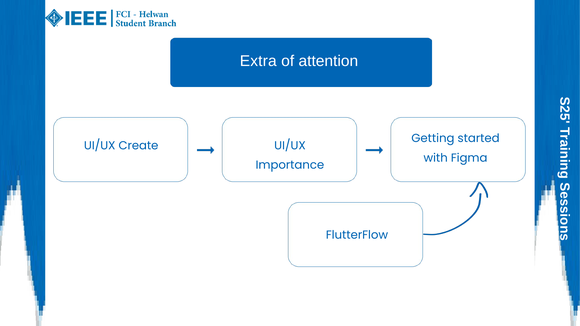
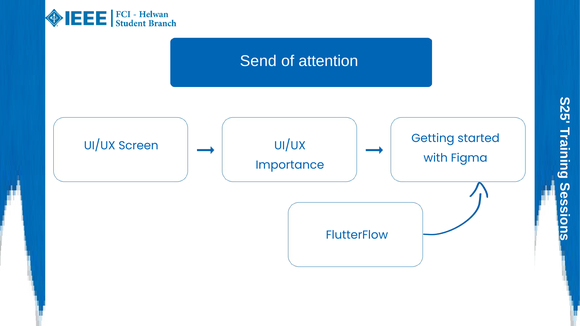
Extra: Extra -> Send
Create: Create -> Screen
